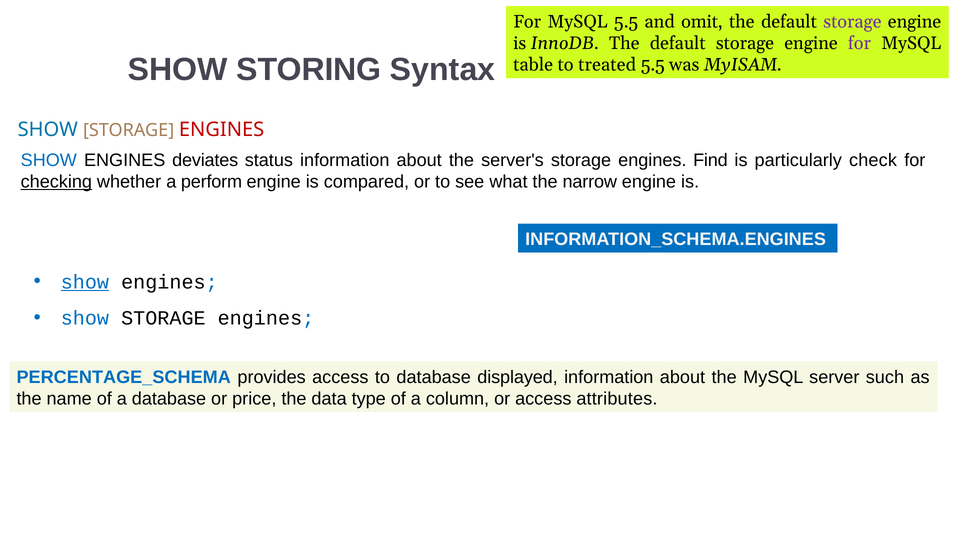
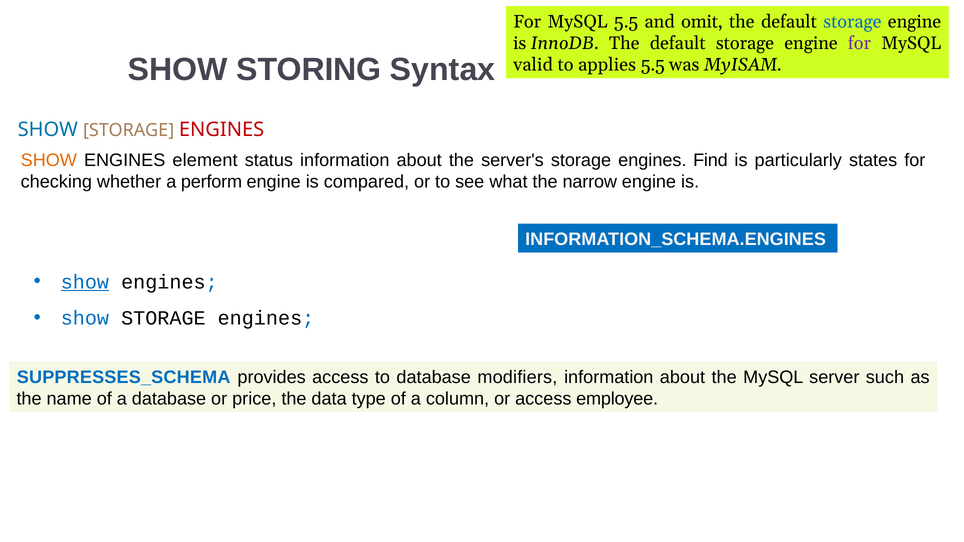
storage at (852, 22) colour: purple -> blue
table: table -> valid
treated: treated -> applies
SHOW at (49, 160) colour: blue -> orange
deviates: deviates -> element
check: check -> states
checking underline: present -> none
PERCENTAGE_SCHEMA: PERCENTAGE_SCHEMA -> SUPPRESSES_SCHEMA
displayed: displayed -> modifiers
attributes: attributes -> employee
